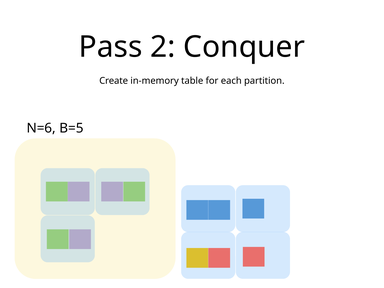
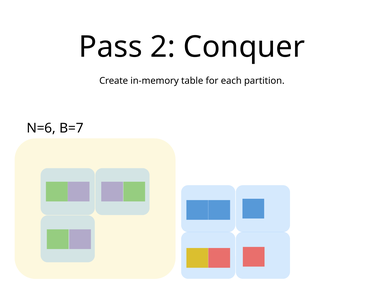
B=5: B=5 -> B=7
